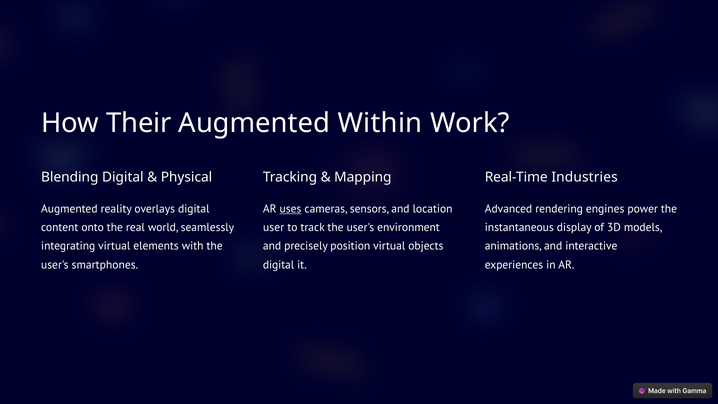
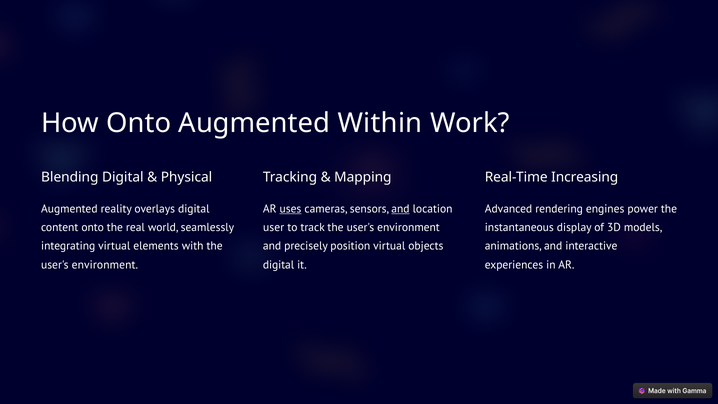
How Their: Their -> Onto
Industries: Industries -> Increasing
and at (400, 209) underline: none -> present
smartphones at (105, 265): smartphones -> environment
